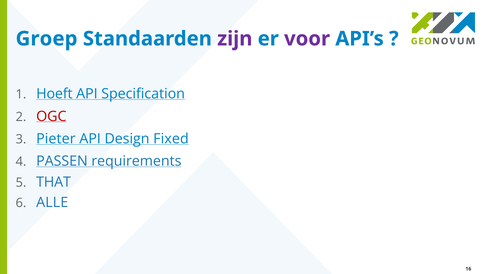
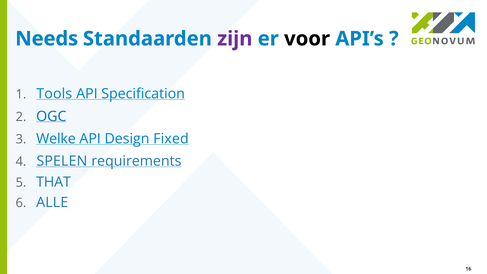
Groep: Groep -> Needs
voor colour: purple -> black
Hoeft: Hoeft -> Tools
OGC colour: red -> blue
Pieter: Pieter -> Welke
PASSEN: PASSEN -> SPELEN
